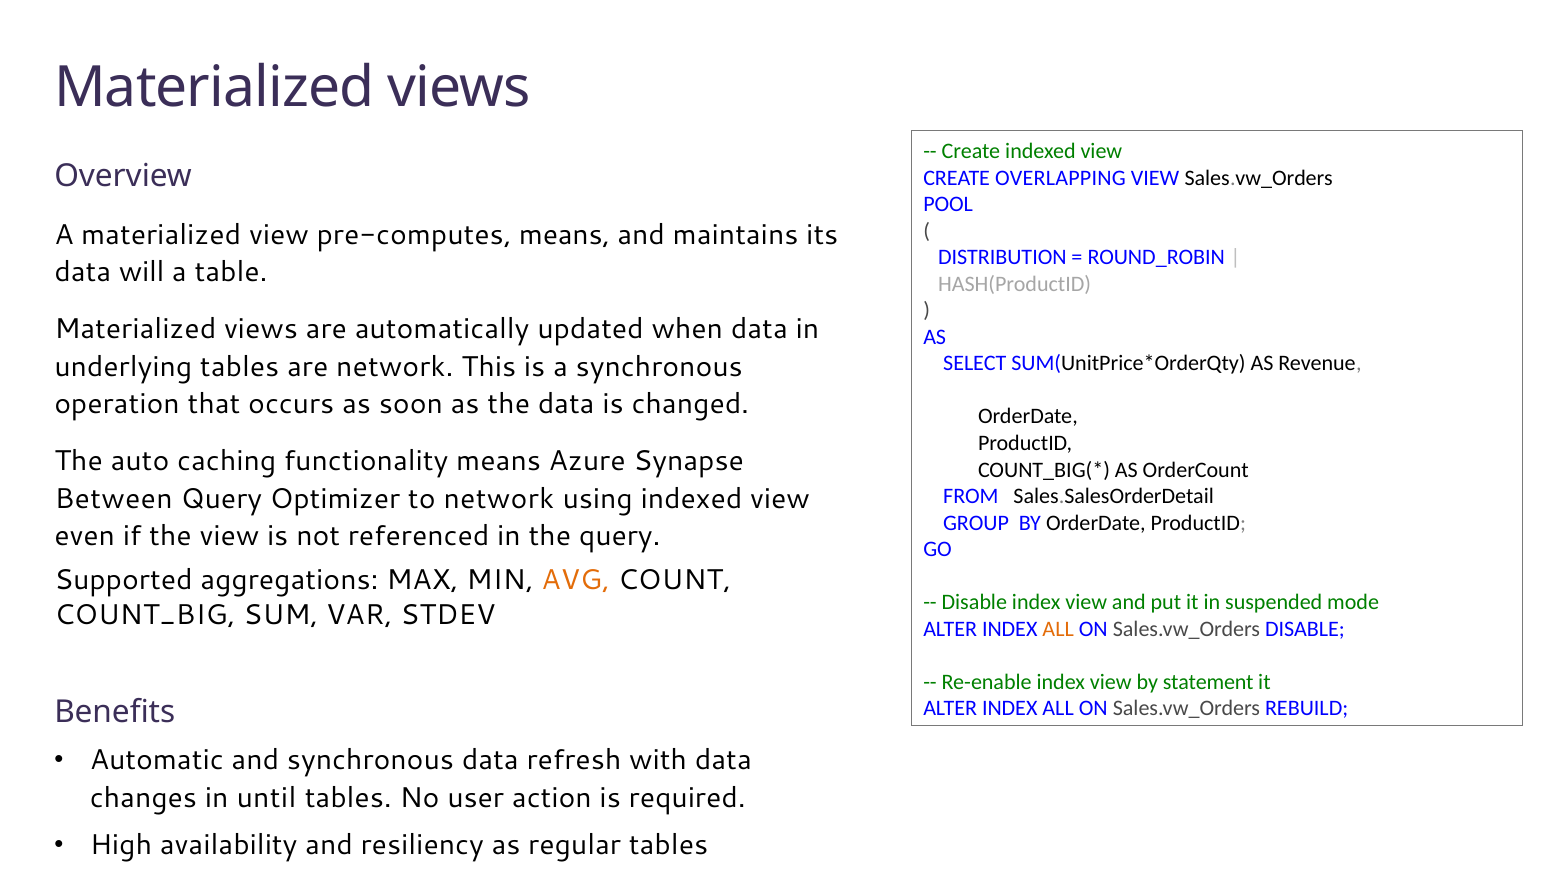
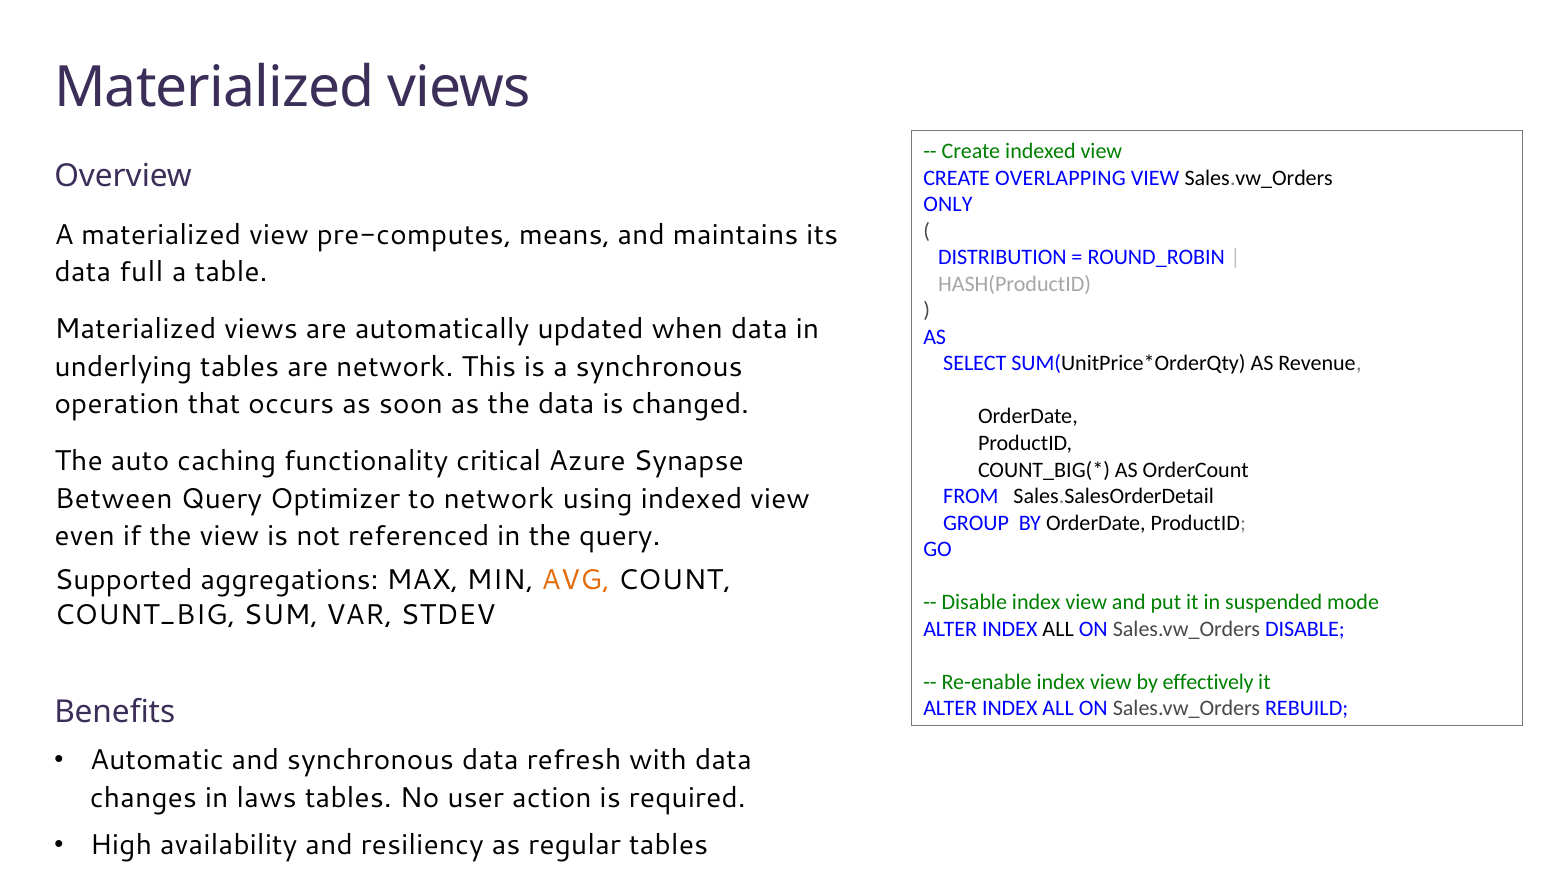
POOL: POOL -> ONLY
will: will -> full
functionality means: means -> critical
ALL at (1058, 629) colour: orange -> black
statement: statement -> effectively
until: until -> laws
